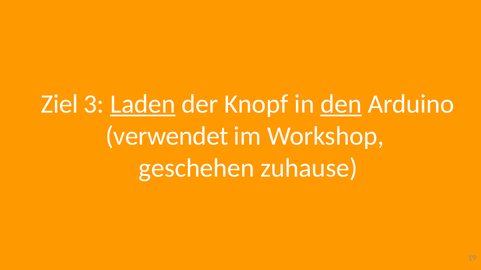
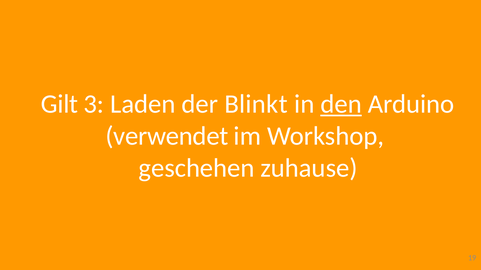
Ziel: Ziel -> Gilt
Laden underline: present -> none
Knopf: Knopf -> Blinkt
